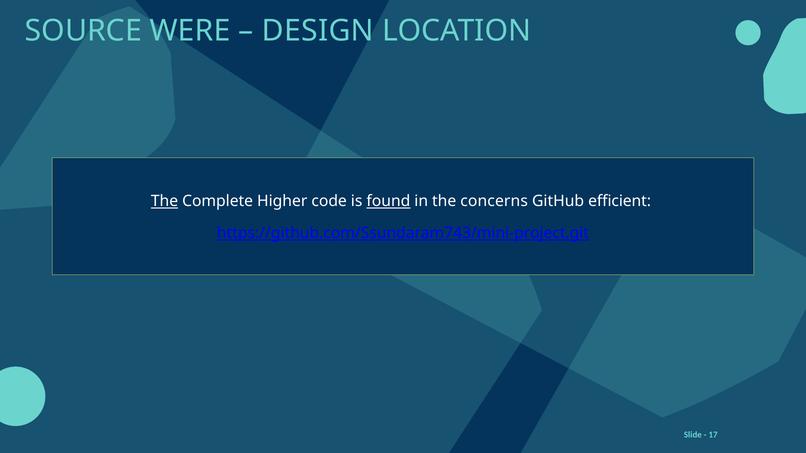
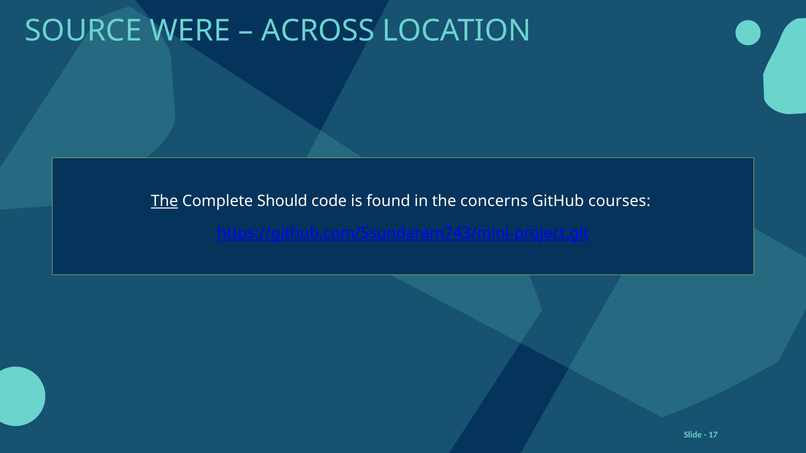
DESIGN: DESIGN -> ACROSS
Higher: Higher -> Should
found underline: present -> none
efficient: efficient -> courses
